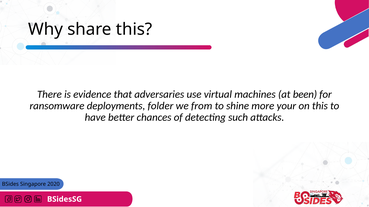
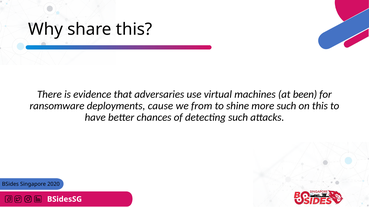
folder: folder -> cause
more your: your -> such
